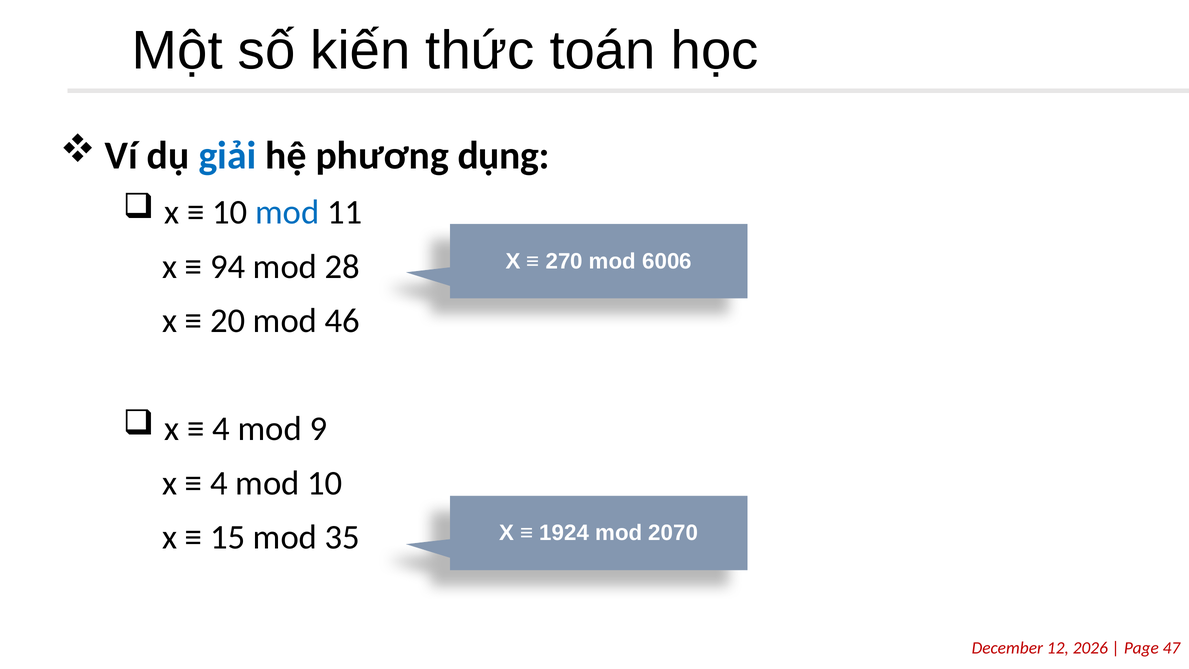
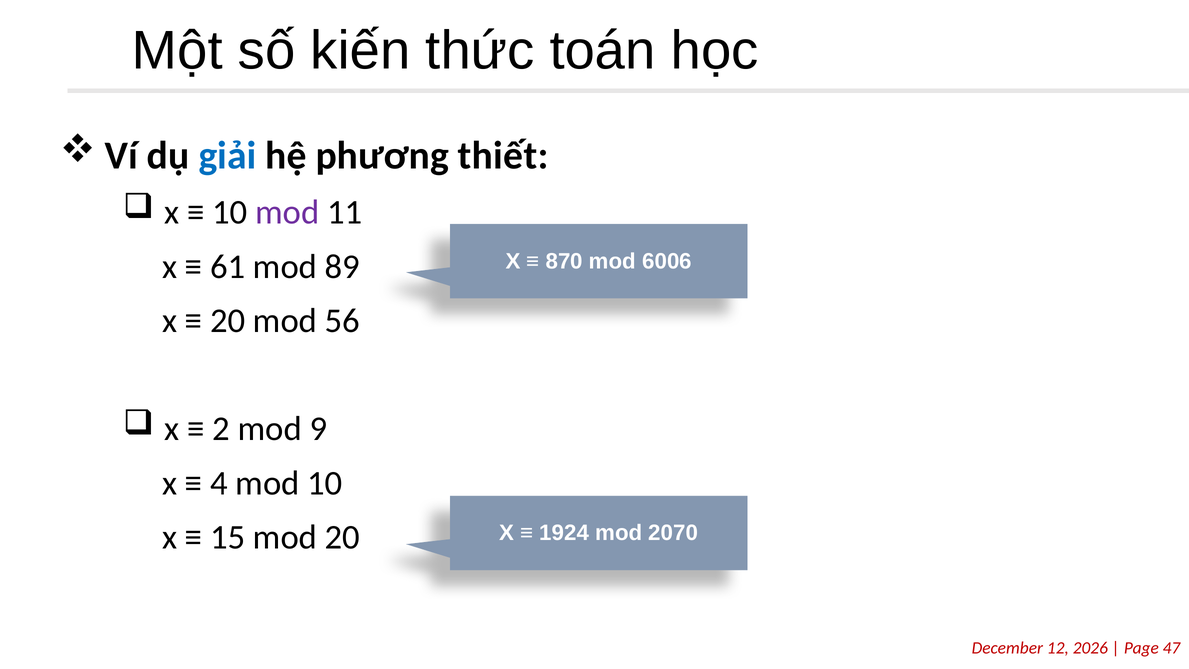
dụng: dụng -> thiết
mod at (287, 212) colour: blue -> purple
270: 270 -> 870
94: 94 -> 61
28: 28 -> 89
46: 46 -> 56
4 at (221, 429): 4 -> 2
mod 35: 35 -> 20
